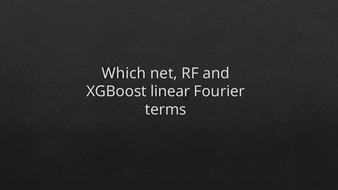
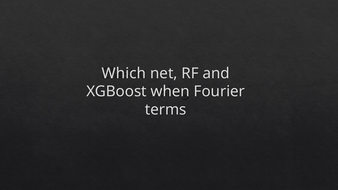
linear: linear -> when
